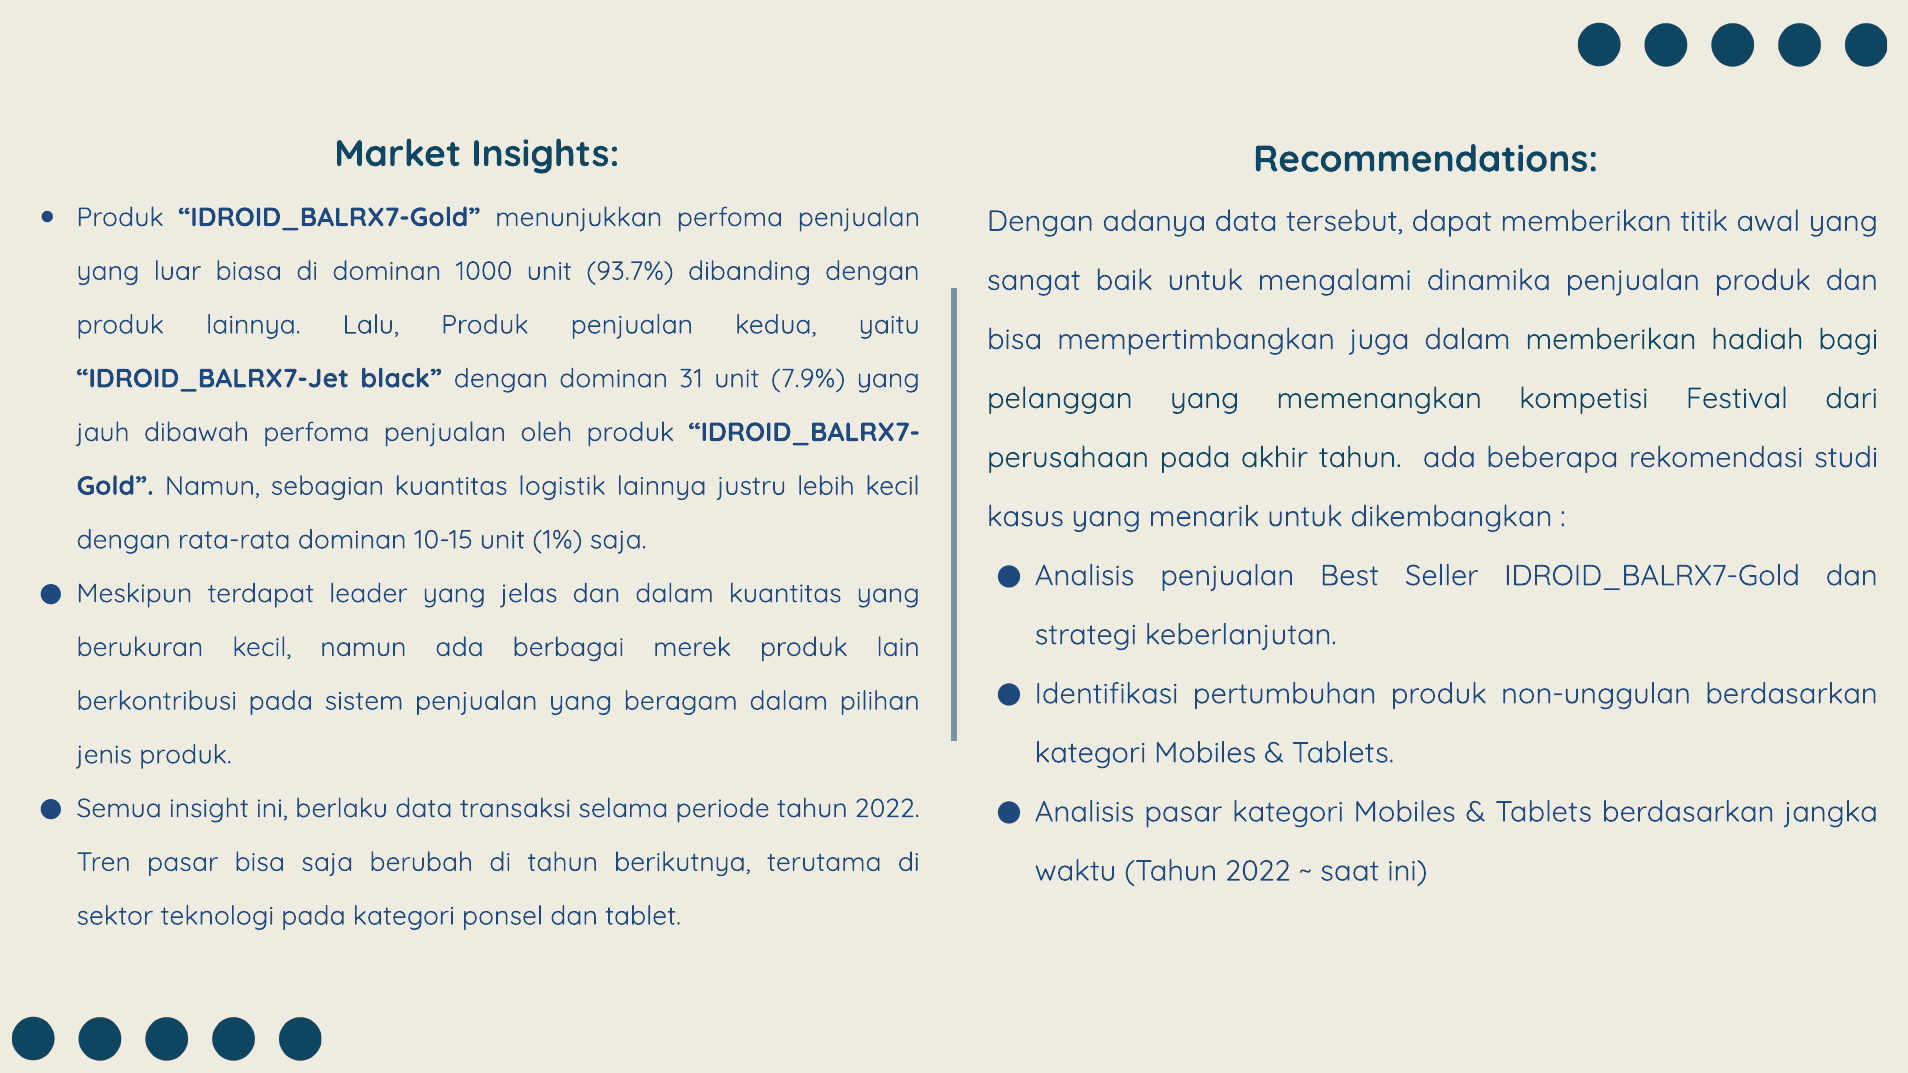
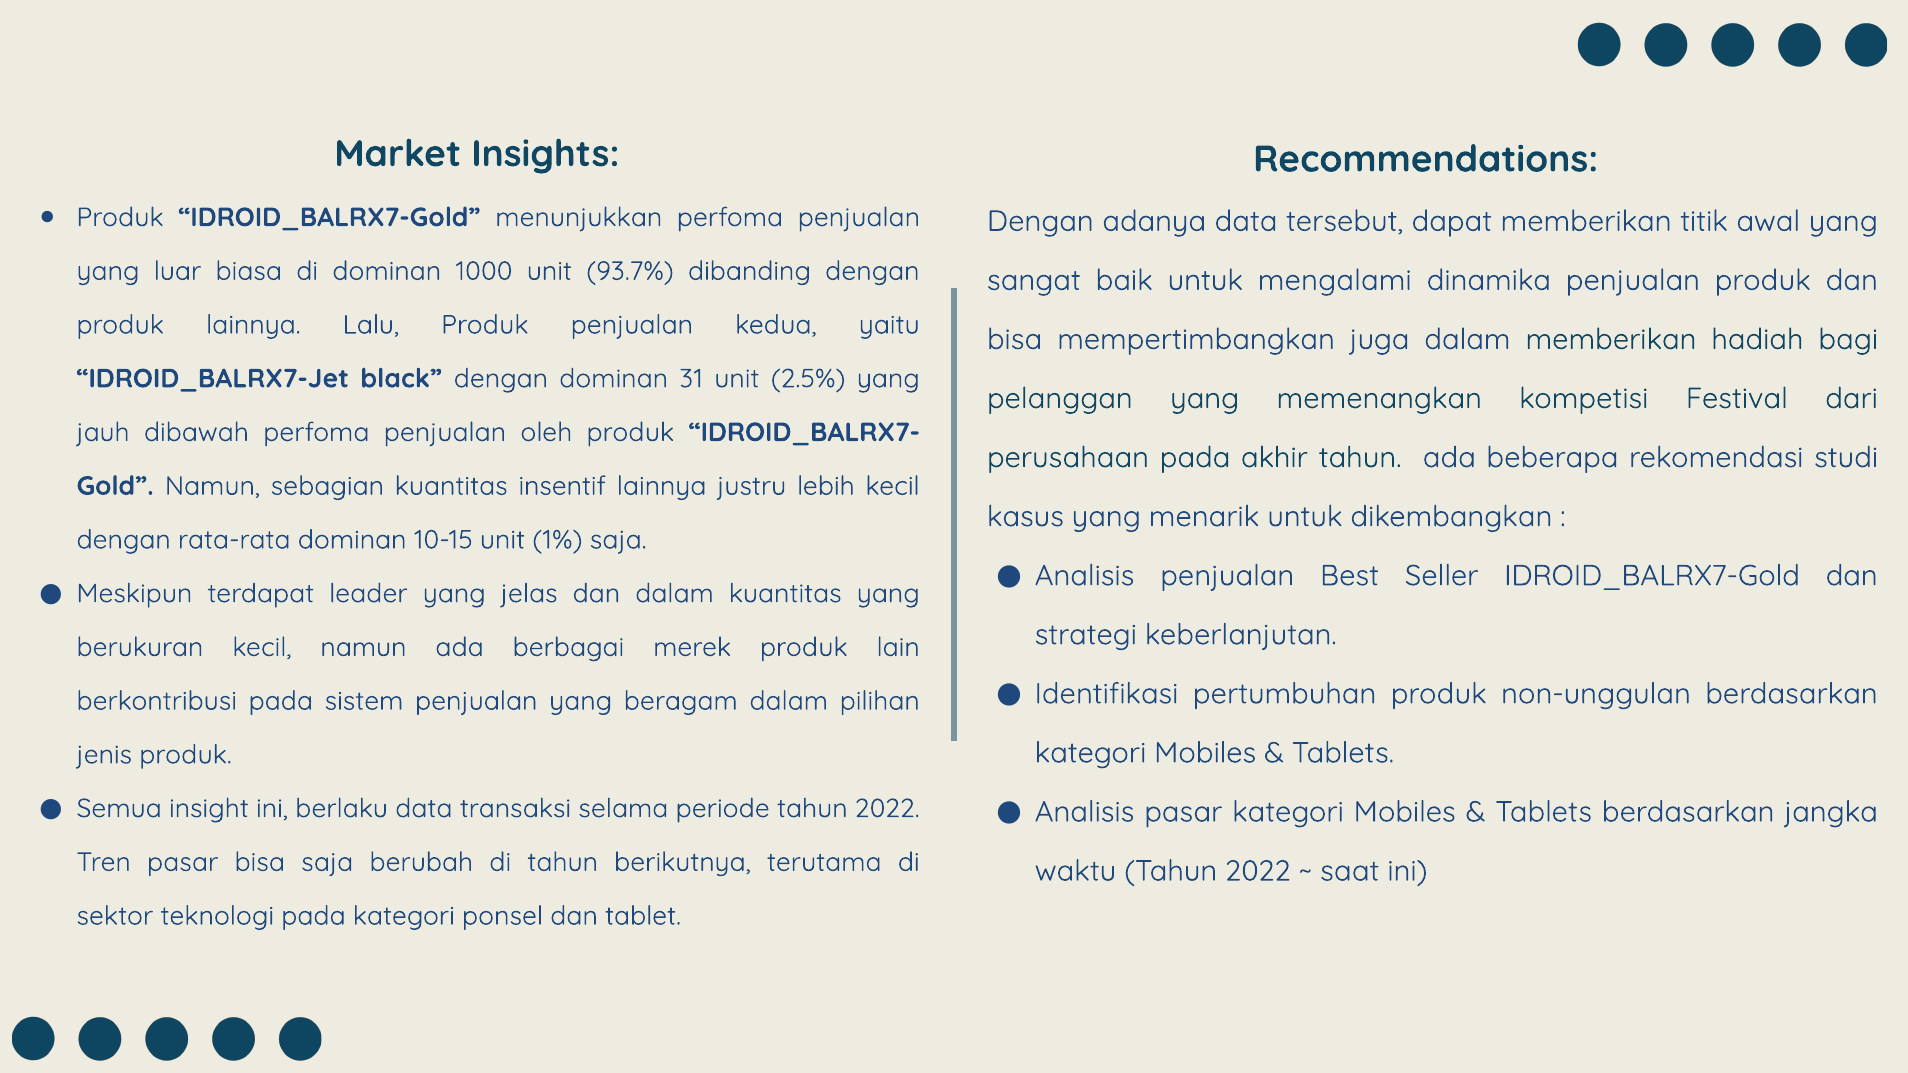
7.9%: 7.9% -> 2.5%
logistik: logistik -> insentif
